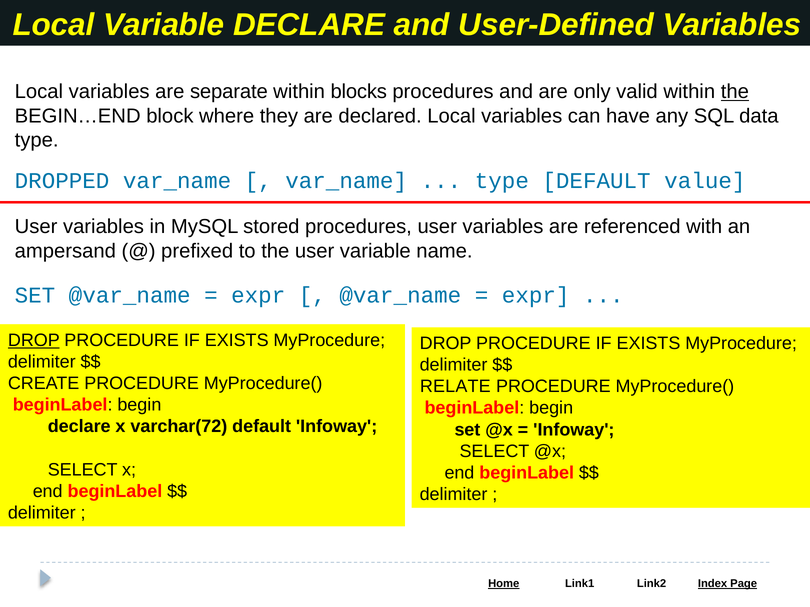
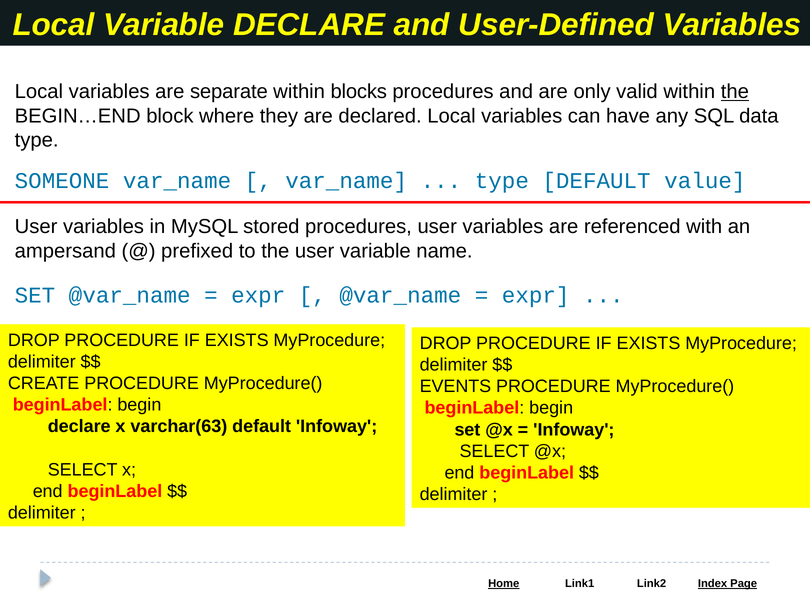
DROPPED: DROPPED -> SOMEONE
DROP at (34, 341) underline: present -> none
RELATE: RELATE -> EVENTS
varchar(72: varchar(72 -> varchar(63
